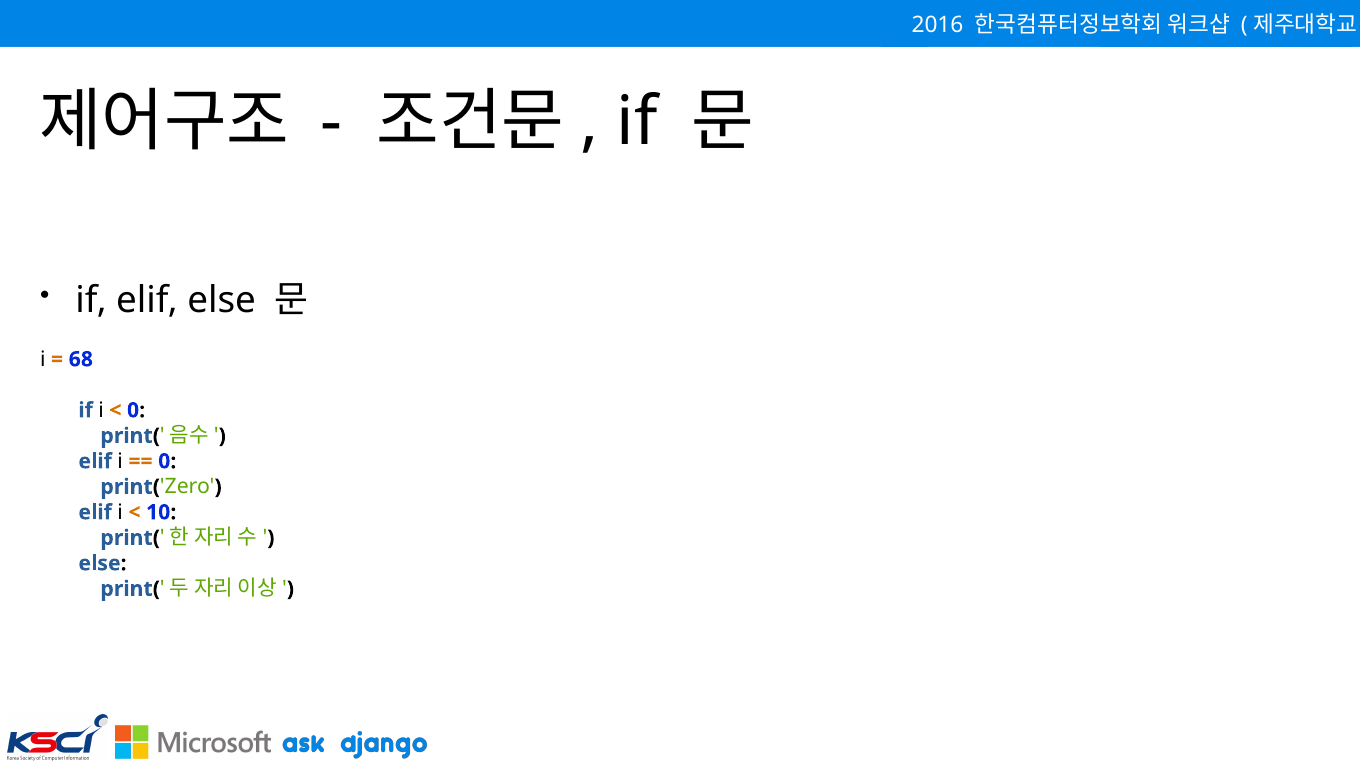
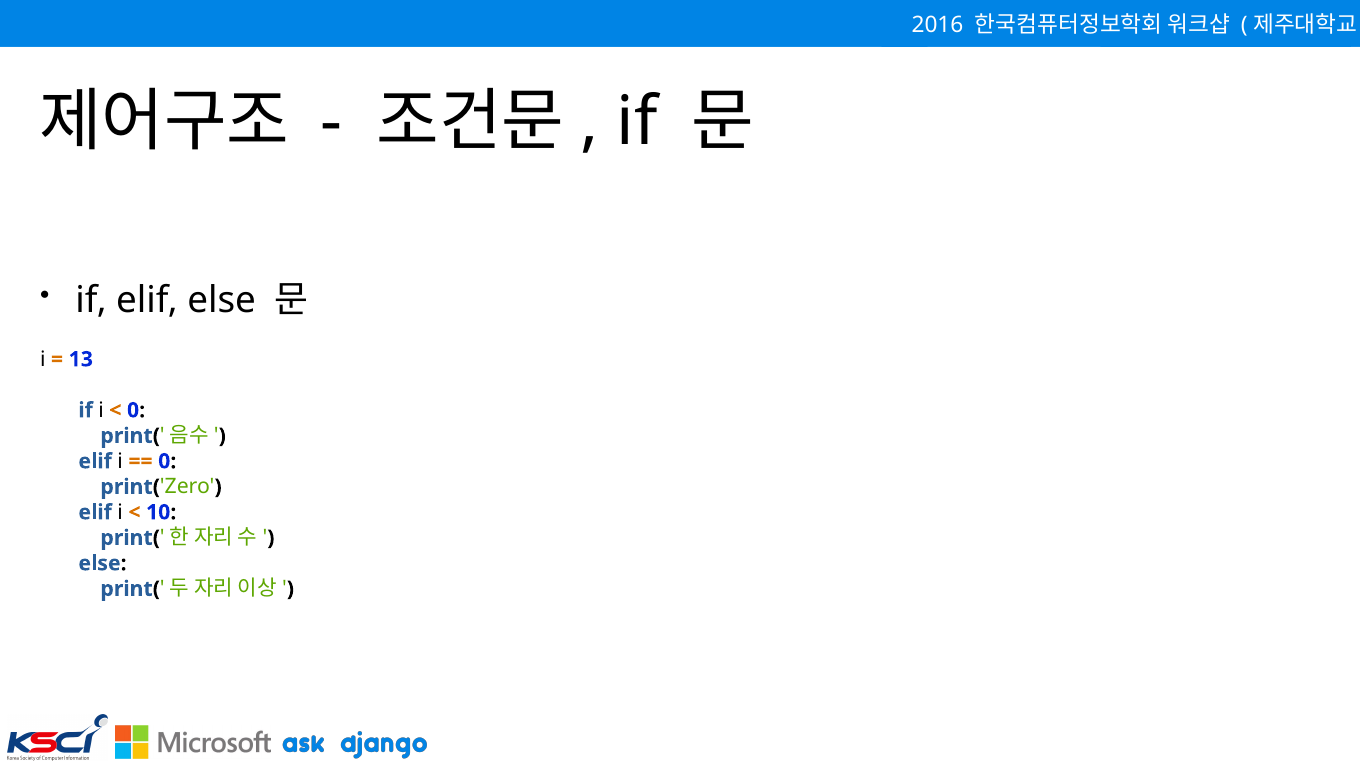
68: 68 -> 13
